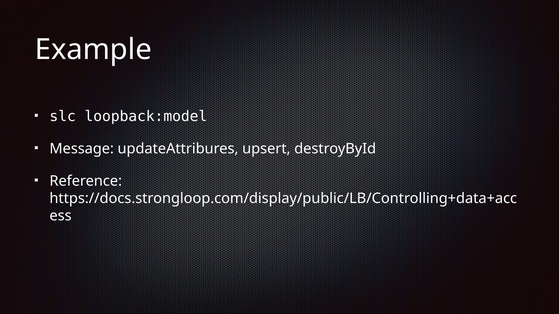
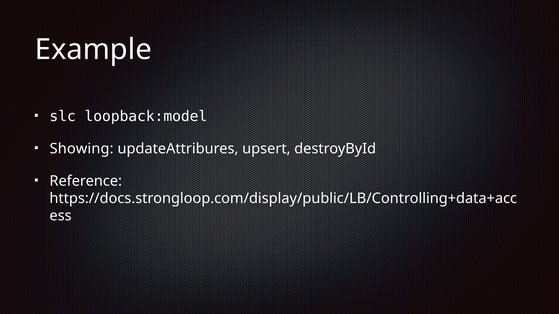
Message: Message -> Showing
